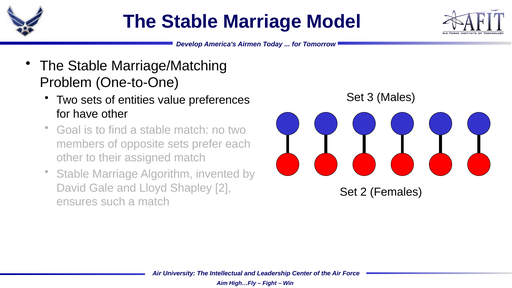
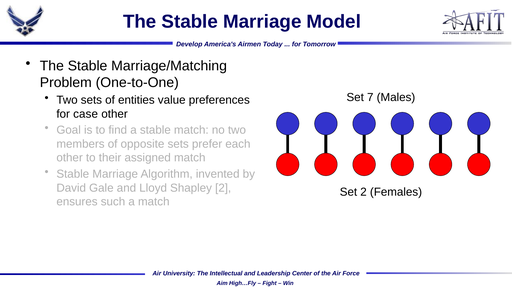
3: 3 -> 7
have: have -> case
